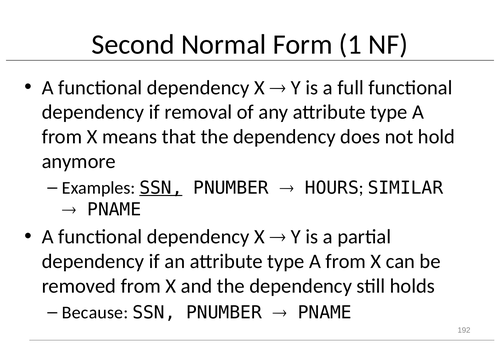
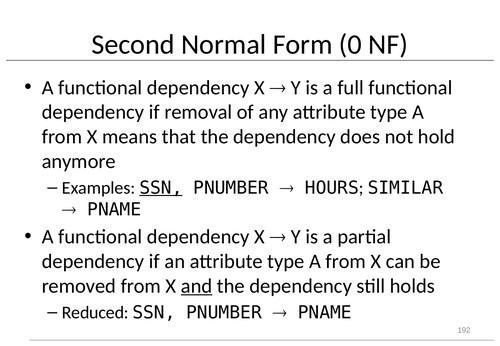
1: 1 -> 0
and underline: none -> present
Because: Because -> Reduced
